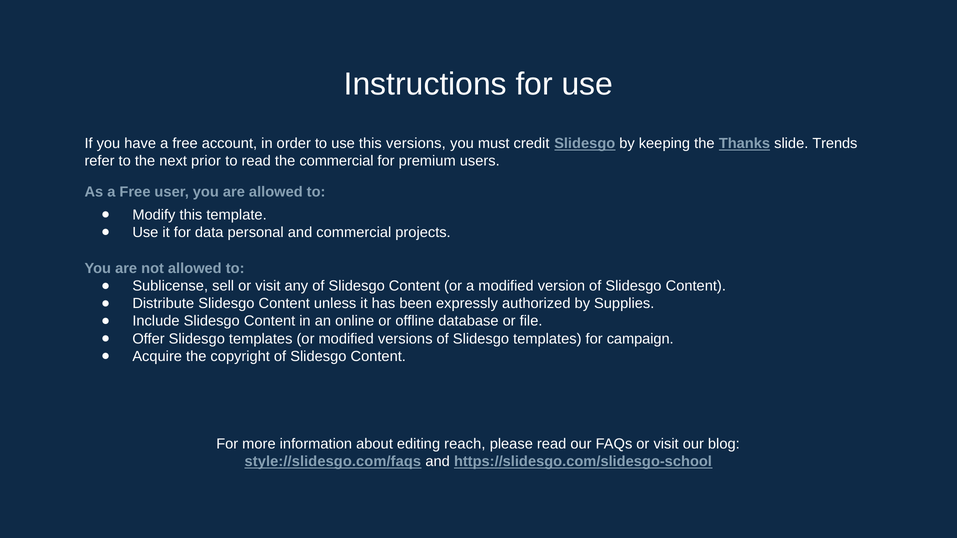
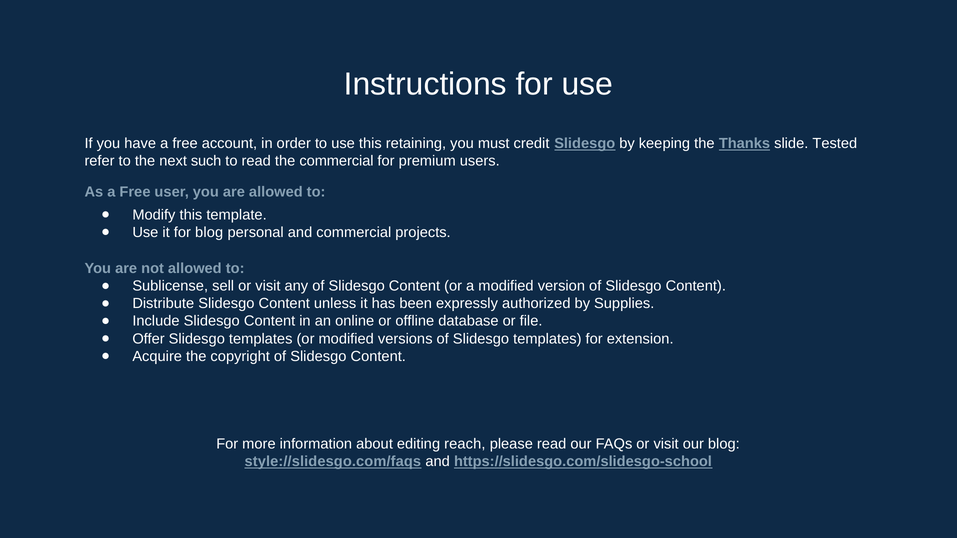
this versions: versions -> retaining
Trends: Trends -> Tested
prior: prior -> such
for data: data -> blog
campaign: campaign -> extension
